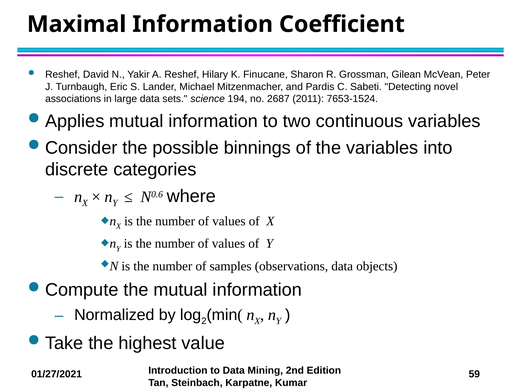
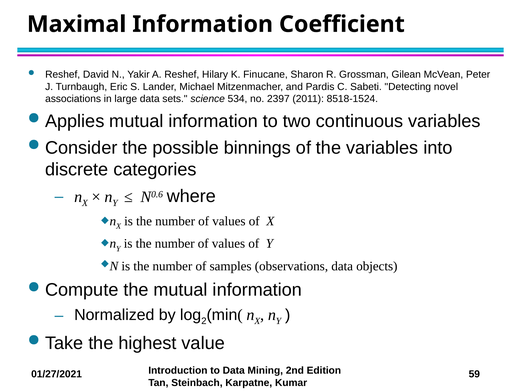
194: 194 -> 534
2687: 2687 -> 2397
7653-1524: 7653-1524 -> 8518-1524
